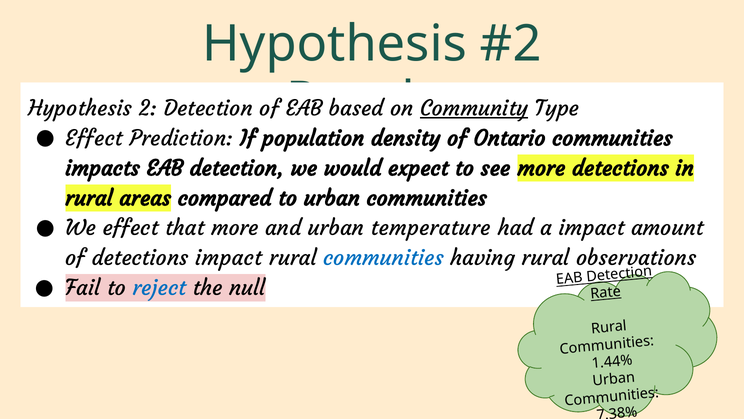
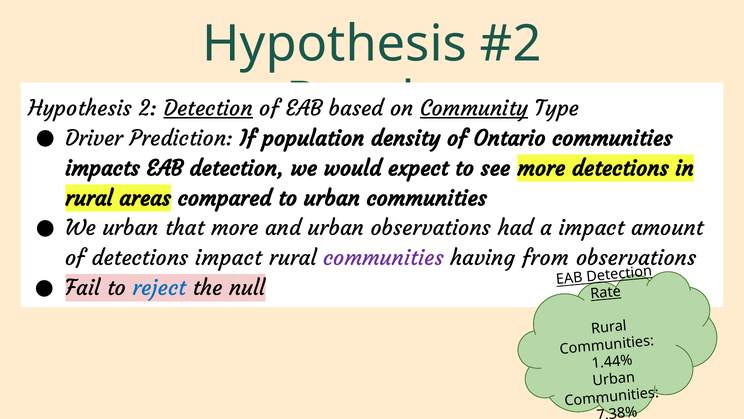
Detection at (208, 108) underline: none -> present
Effect at (94, 138): Effect -> Driver
We effect: effect -> urban
urban temperature: temperature -> observations
communities at (384, 258) colour: blue -> purple
having rural: rural -> from
